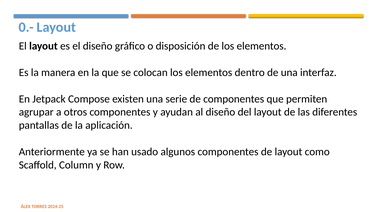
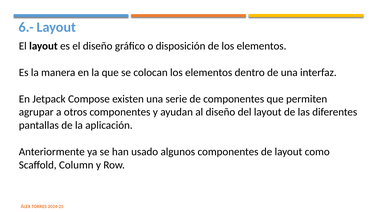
0.-: 0.- -> 6.-
